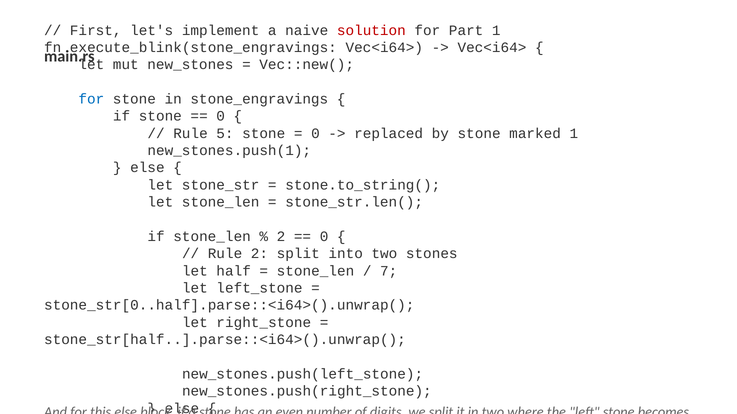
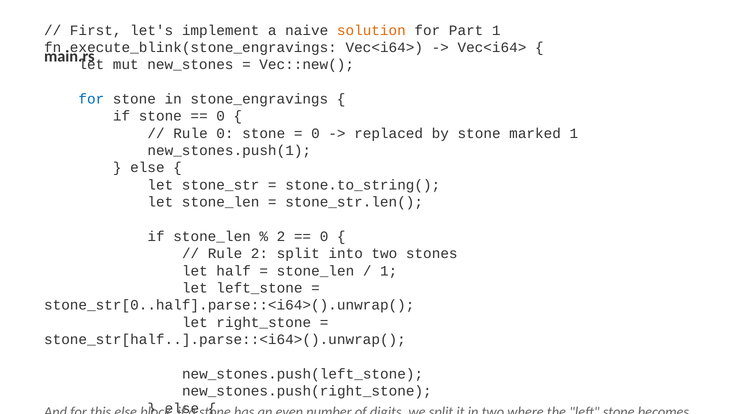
solution colour: red -> orange
Rule 5: 5 -> 0
7 at (389, 271): 7 -> 1
